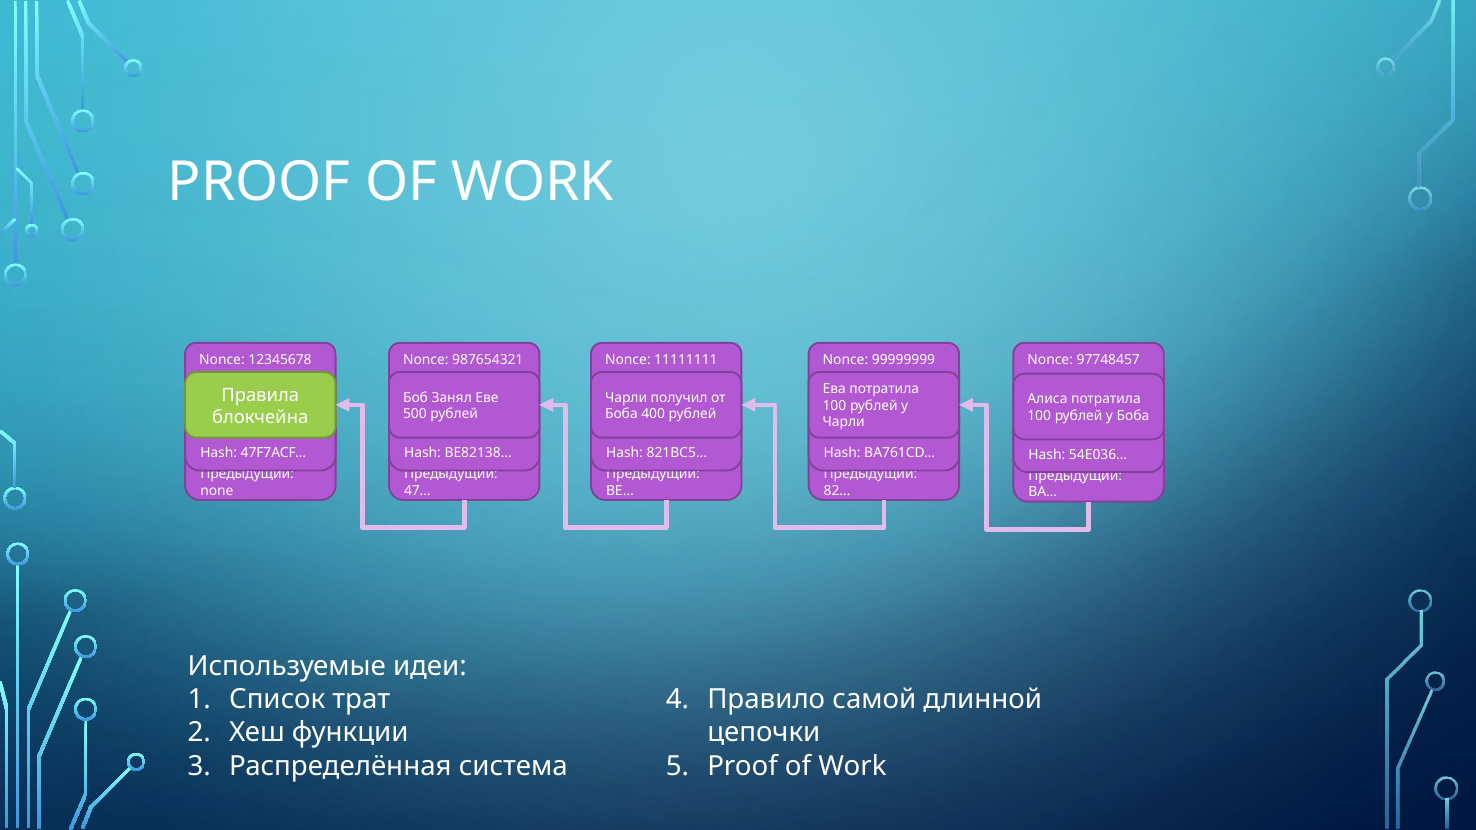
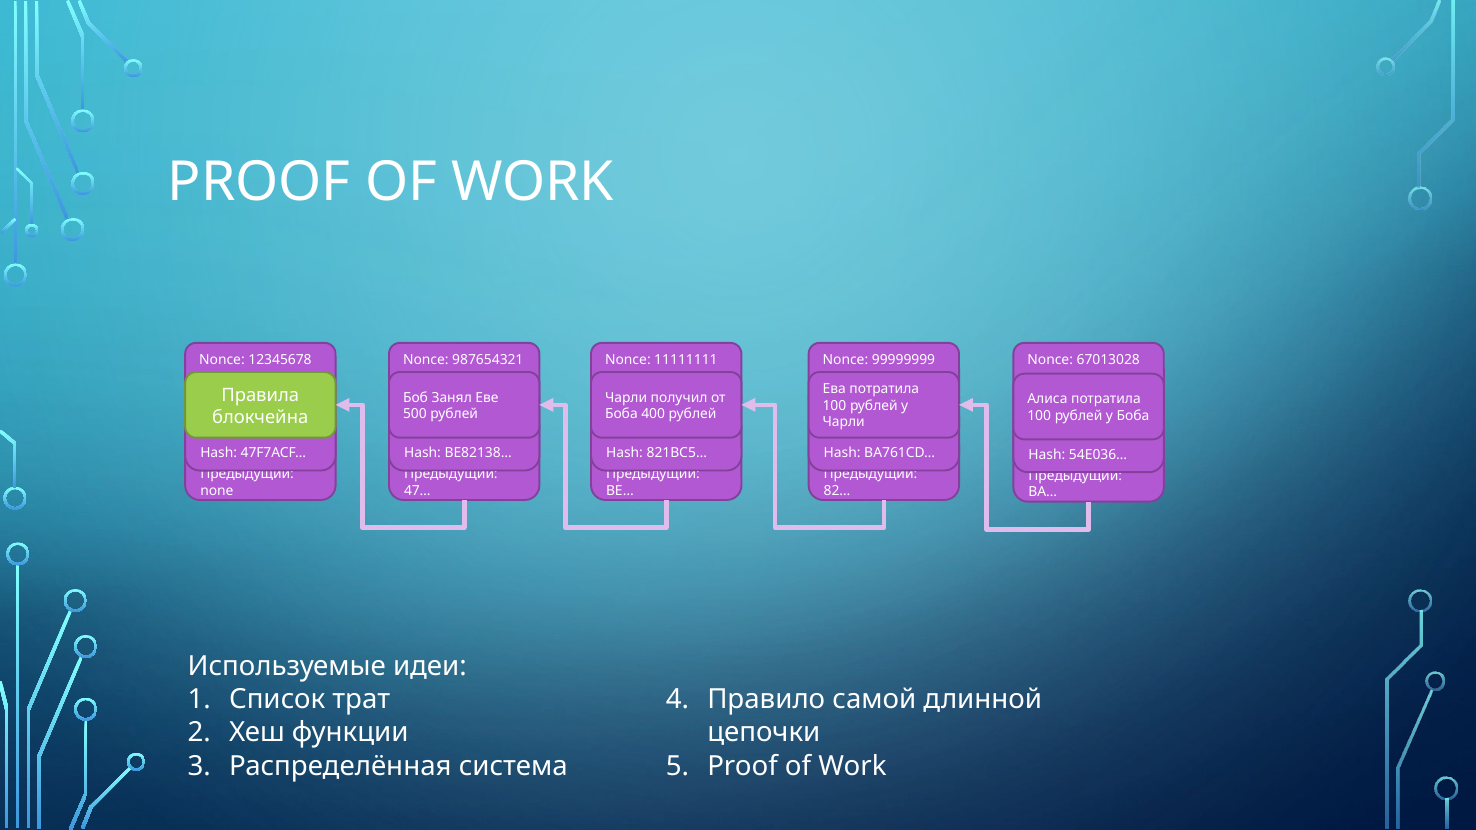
97748457: 97748457 -> 67013028
